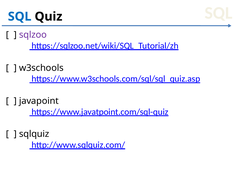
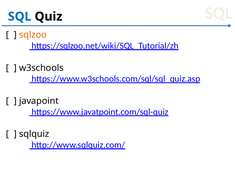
sqlzoo colour: purple -> orange
